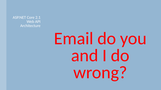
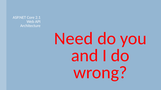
Email: Email -> Need
